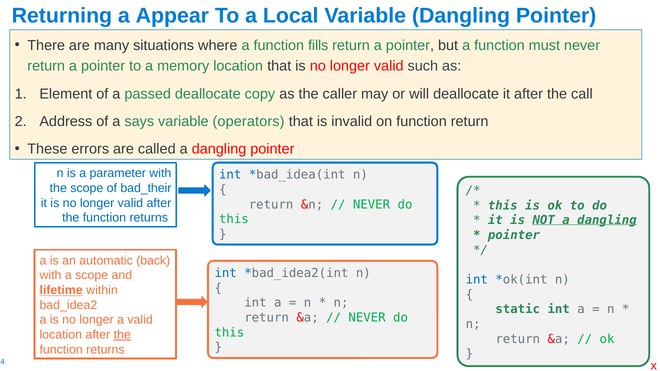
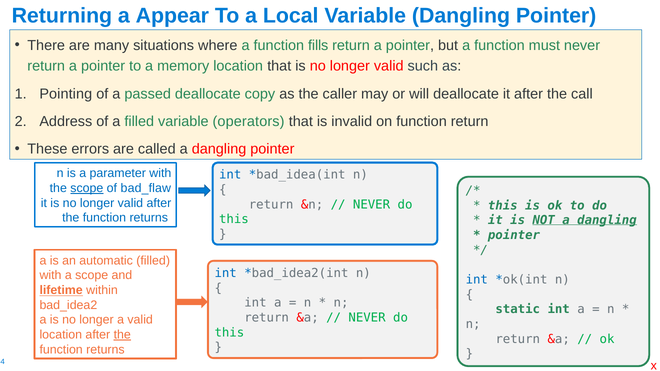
Element: Element -> Pointing
a says: says -> filled
scope at (87, 188) underline: none -> present
bad_their: bad_their -> bad_flaw
automatic back: back -> filled
